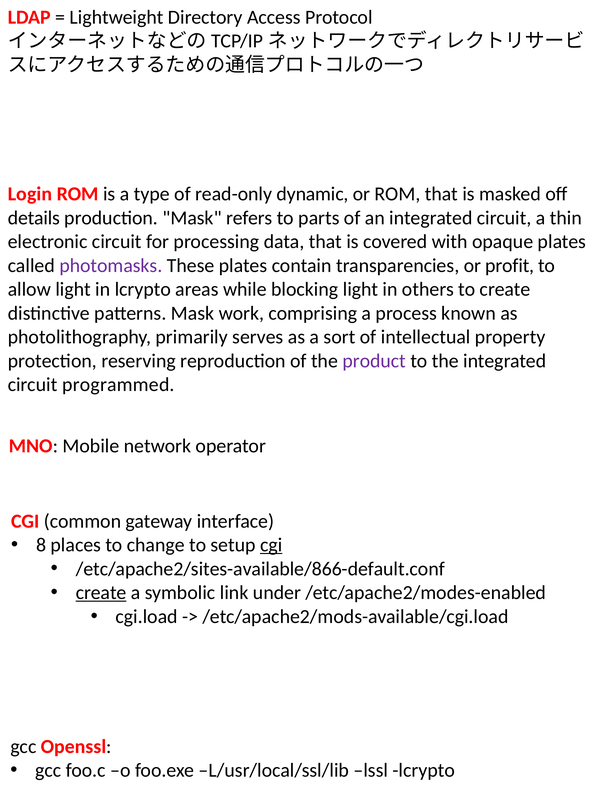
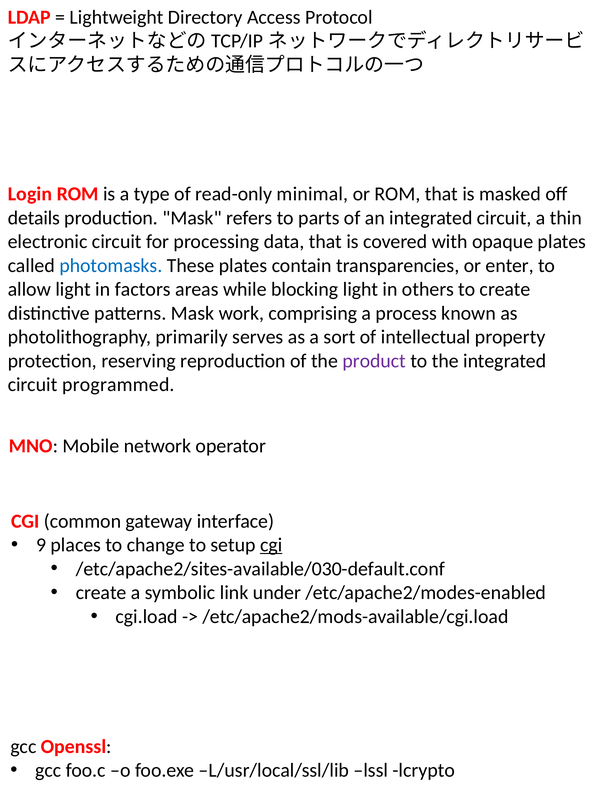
dynamic: dynamic -> minimal
photomasks colour: purple -> blue
profit: profit -> enter
in lcrypto: lcrypto -> factors
8: 8 -> 9
/etc/apache2/sites-available/866-default.conf: /etc/apache2/sites-available/866-default.conf -> /etc/apache2/sites-available/030-default.conf
create at (101, 592) underline: present -> none
